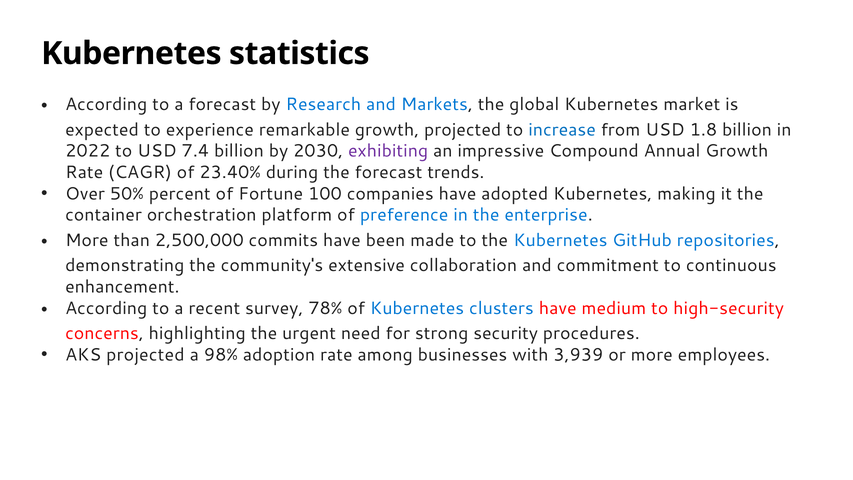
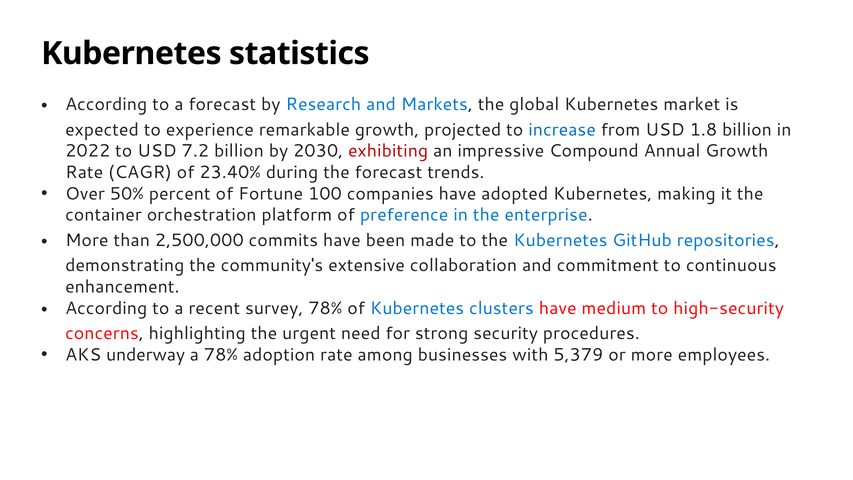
7.4: 7.4 -> 7.2
exhibiting colour: purple -> red
AKS projected: projected -> underway
a 98%: 98% -> 78%
3,939: 3,939 -> 5,379
